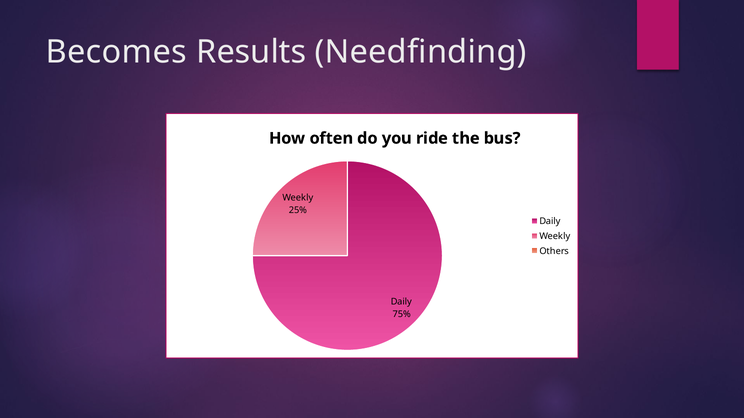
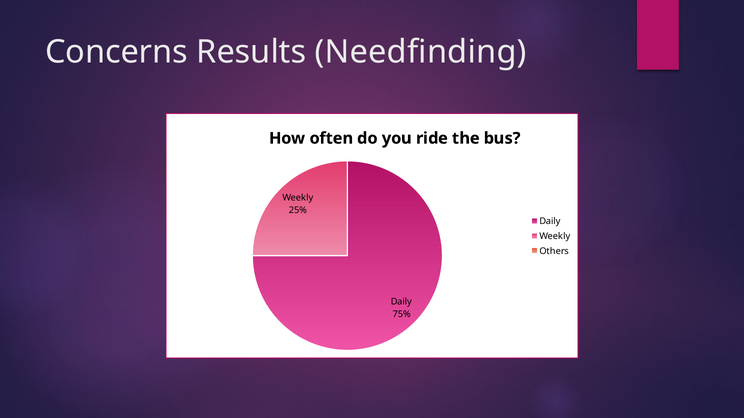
Becomes: Becomes -> Concerns
